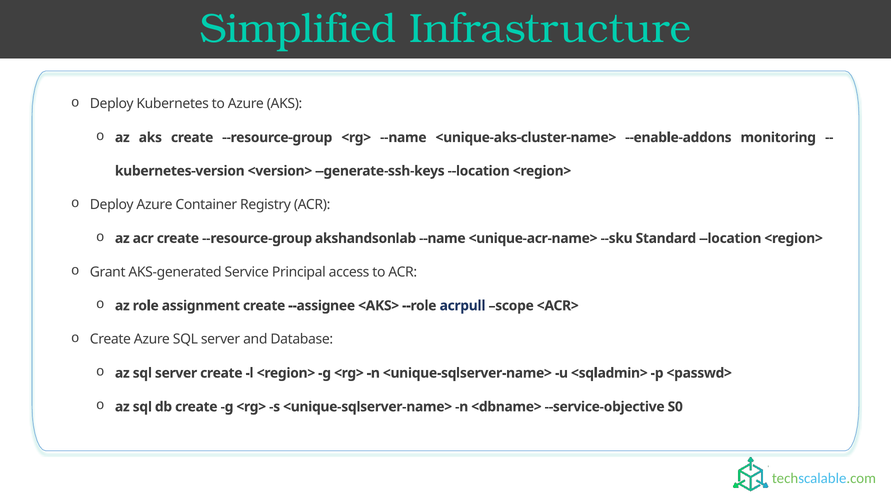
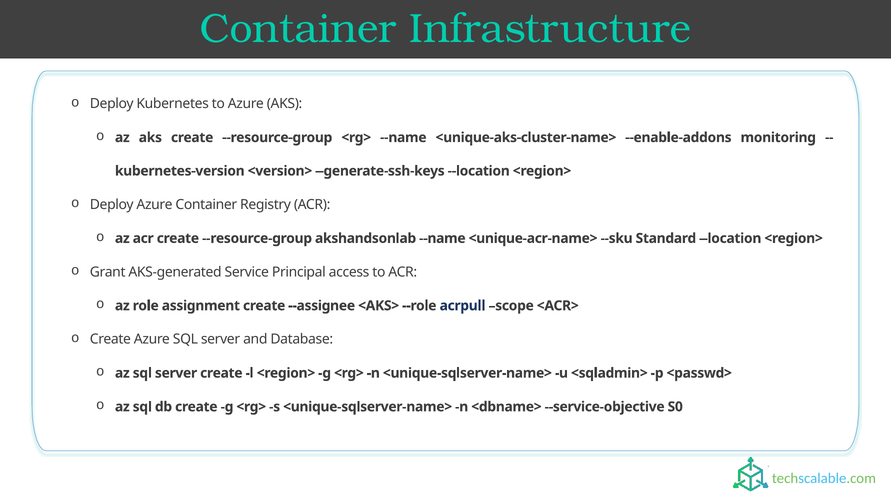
Simplified at (298, 29): Simplified -> Container
